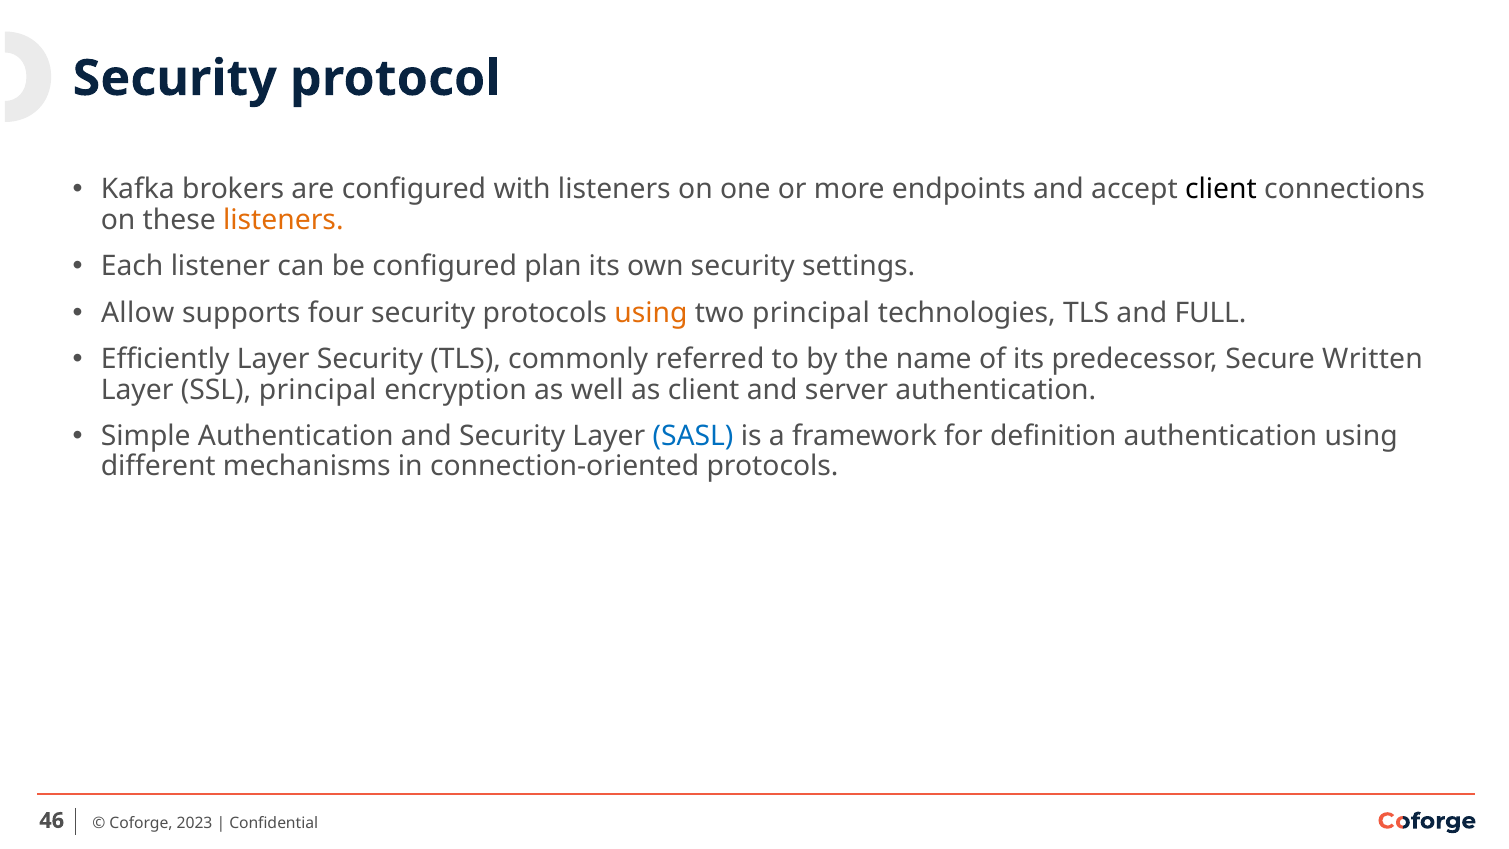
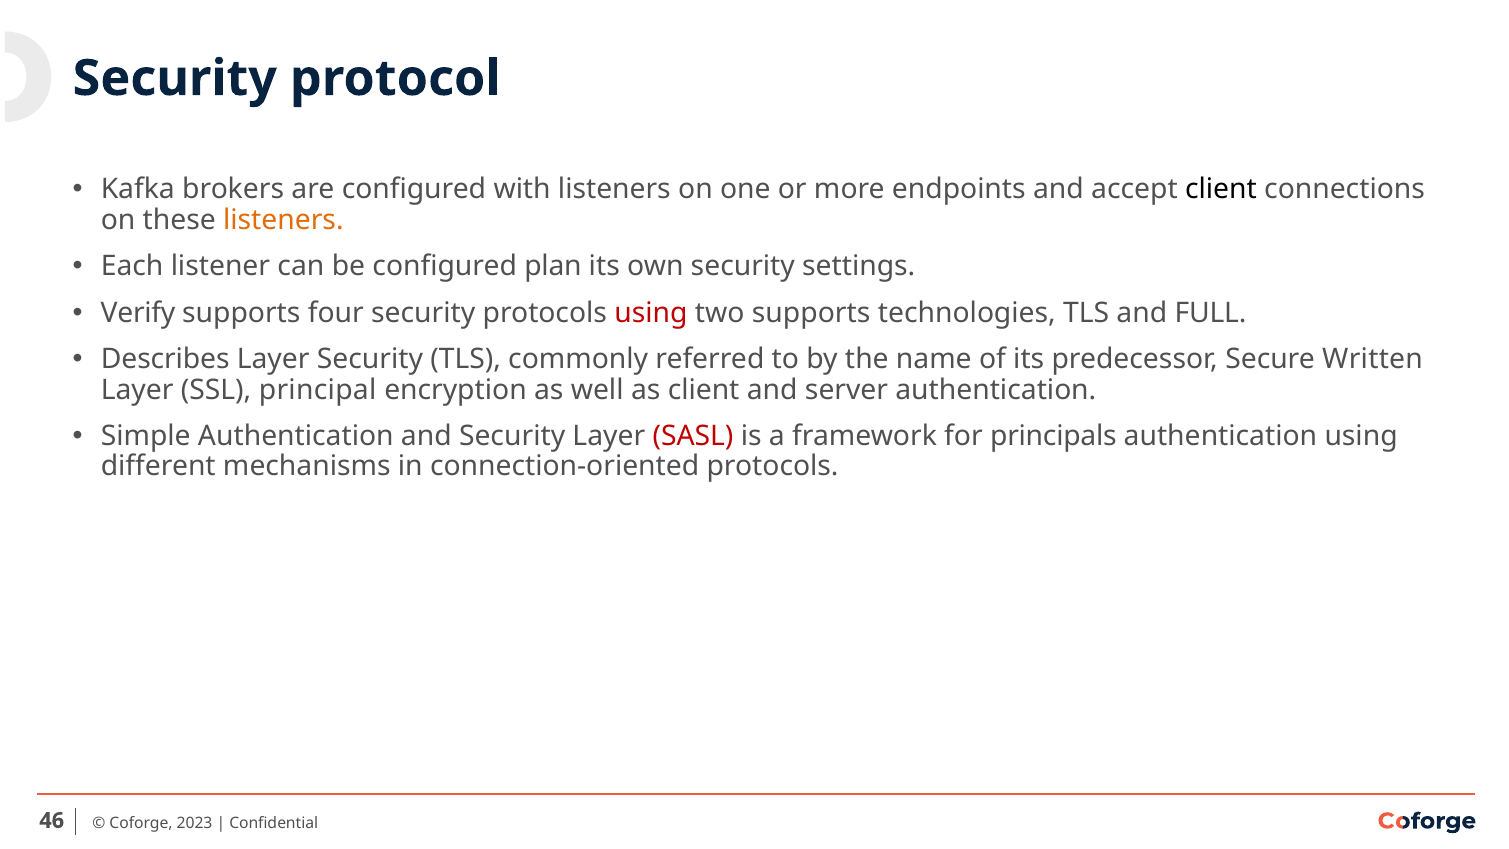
Allow: Allow -> Verify
using at (651, 313) colour: orange -> red
two principal: principal -> supports
Efficiently: Efficiently -> Describes
SASL colour: blue -> red
definition: definition -> principals
